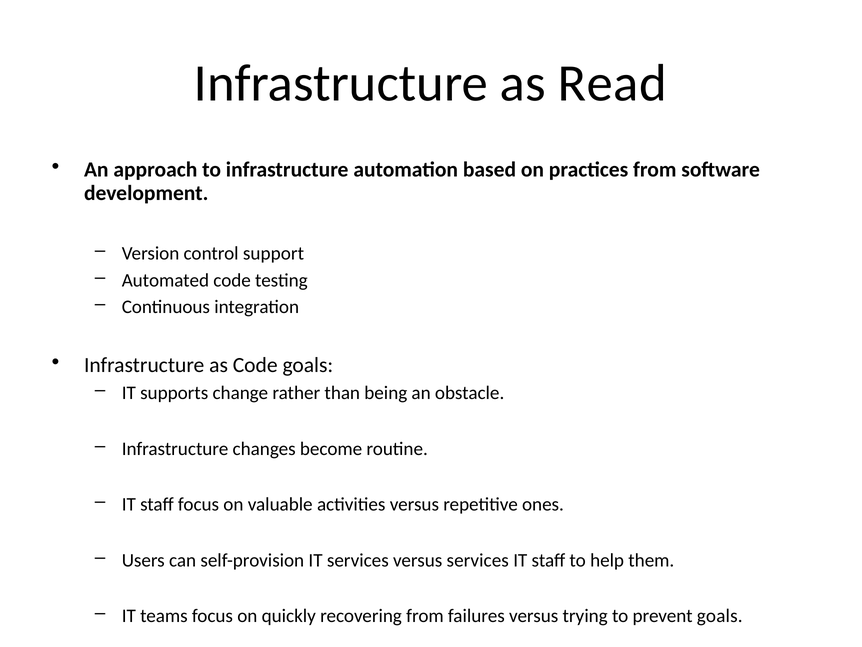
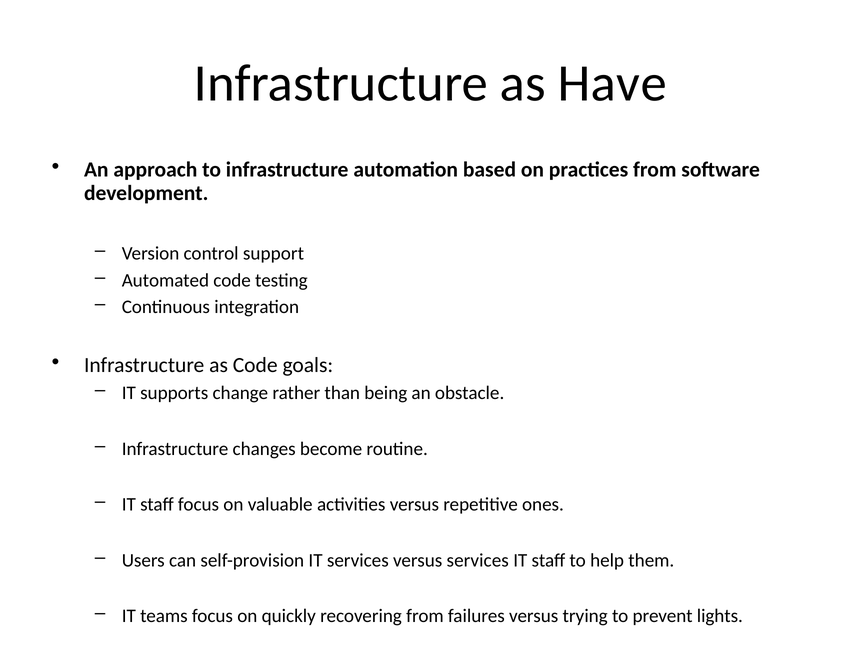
Read: Read -> Have
prevent goals: goals -> lights
